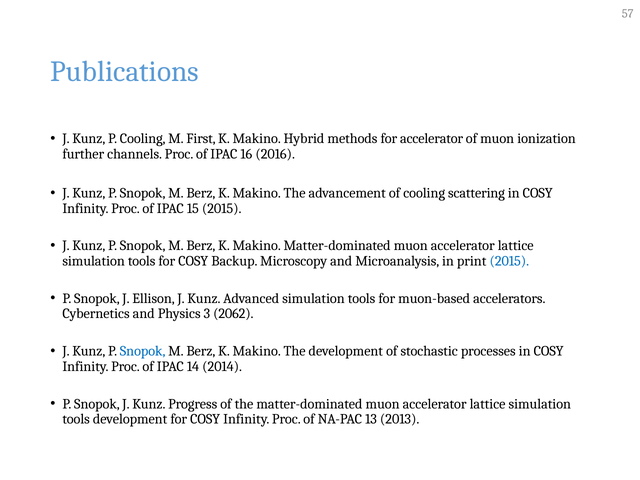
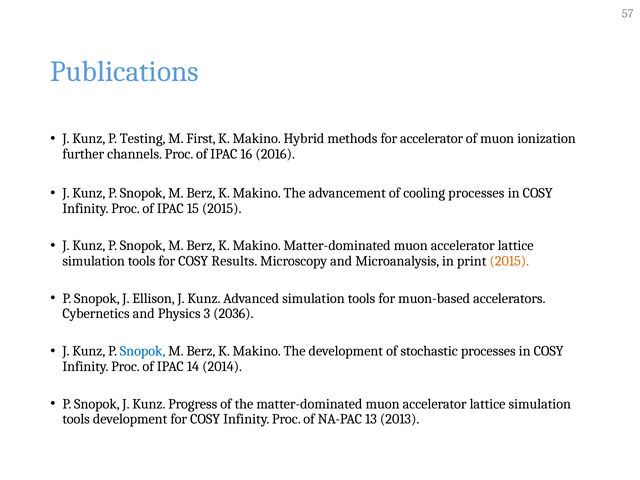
P Cooling: Cooling -> Testing
cooling scattering: scattering -> processes
Backup: Backup -> Results
2015 at (509, 261) colour: blue -> orange
2062: 2062 -> 2036
